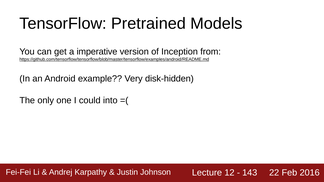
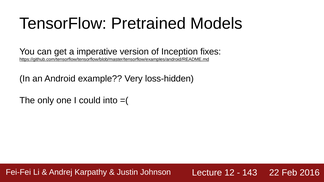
from: from -> fixes
disk-hidden: disk-hidden -> loss-hidden
